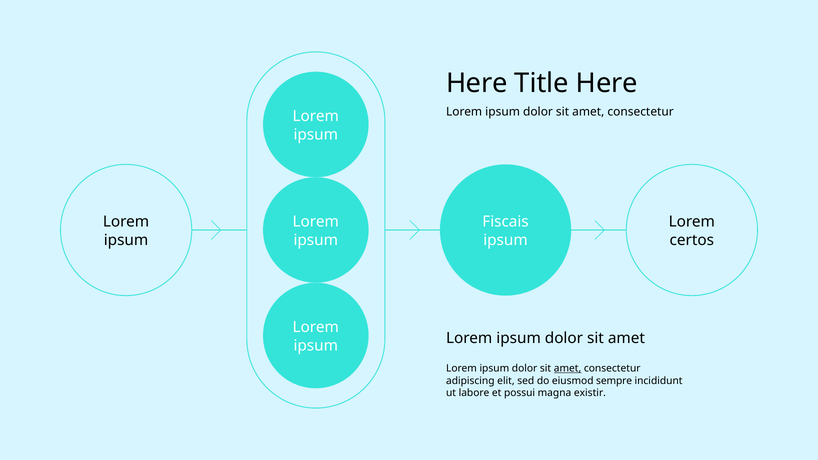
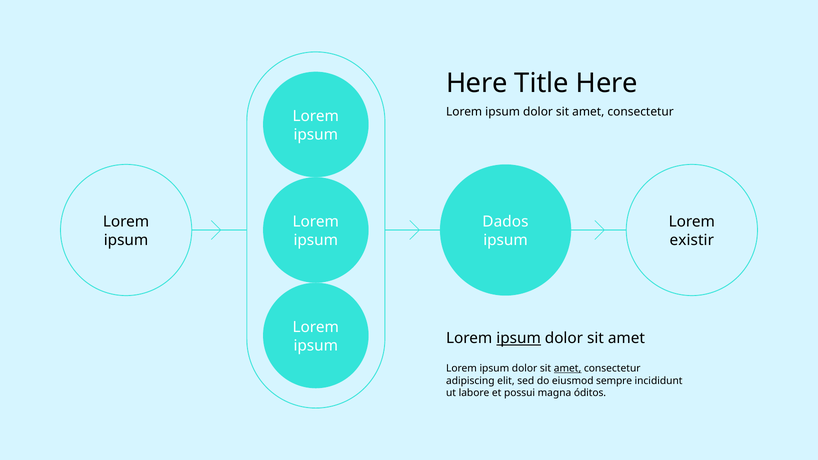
Fiscais: Fiscais -> Dados
certos: certos -> existir
ipsum at (519, 338) underline: none -> present
existir: existir -> óditos
